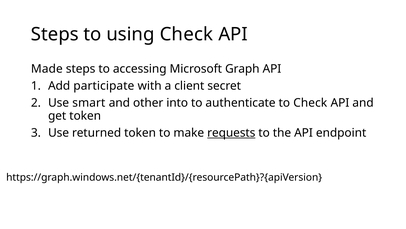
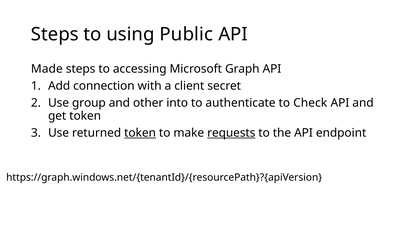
using Check: Check -> Public
participate: participate -> connection
smart: smart -> group
token at (140, 133) underline: none -> present
